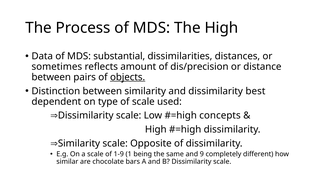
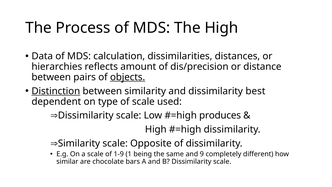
substantial: substantial -> calculation
sometimes: sometimes -> hierarchies
Distinction underline: none -> present
concepts: concepts -> produces
